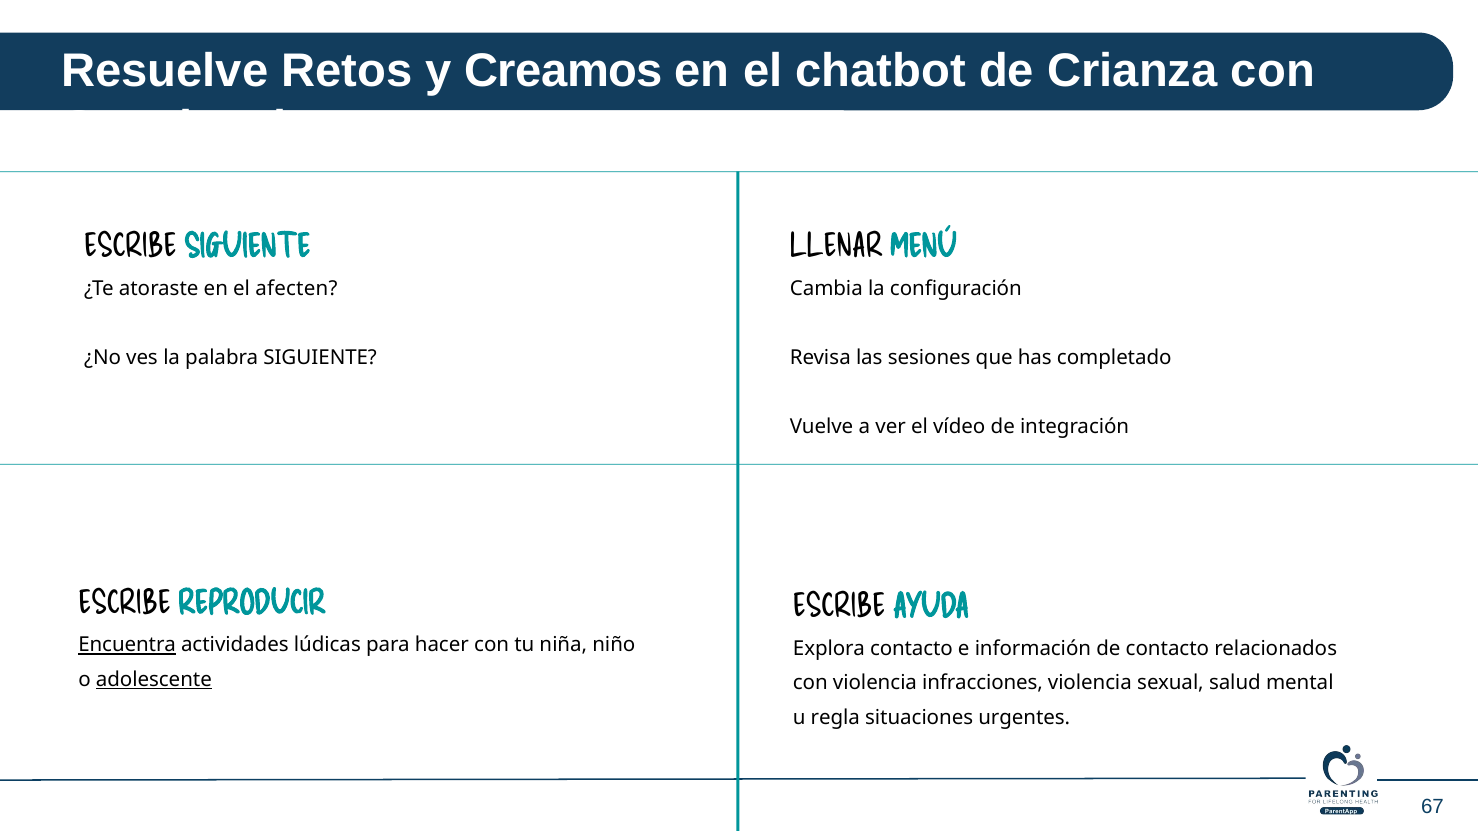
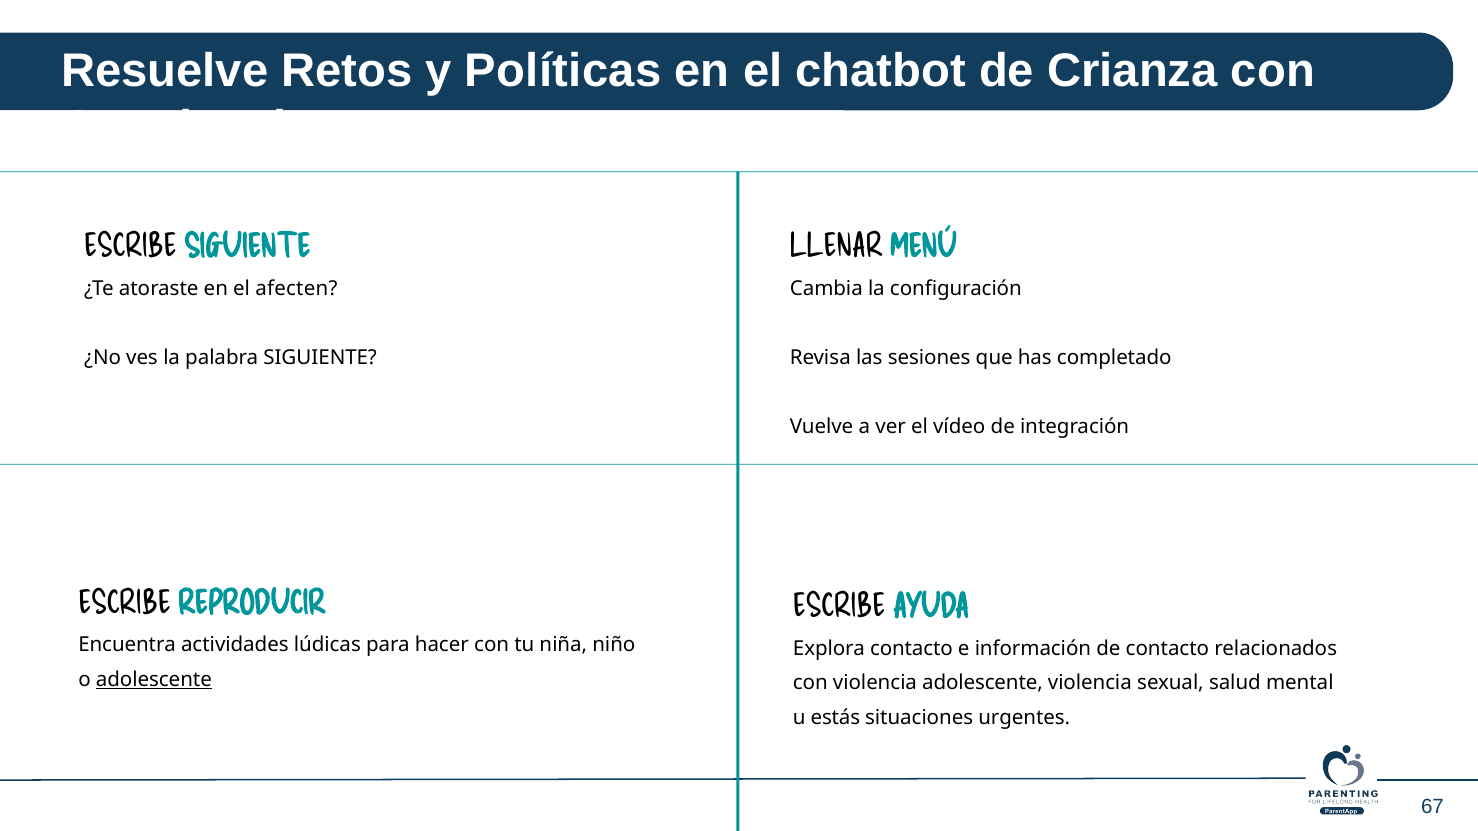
Creamos: Creamos -> Políticas
Encuentra underline: present -> none
violencia infracciones: infracciones -> adolescente
regla: regla -> estás
